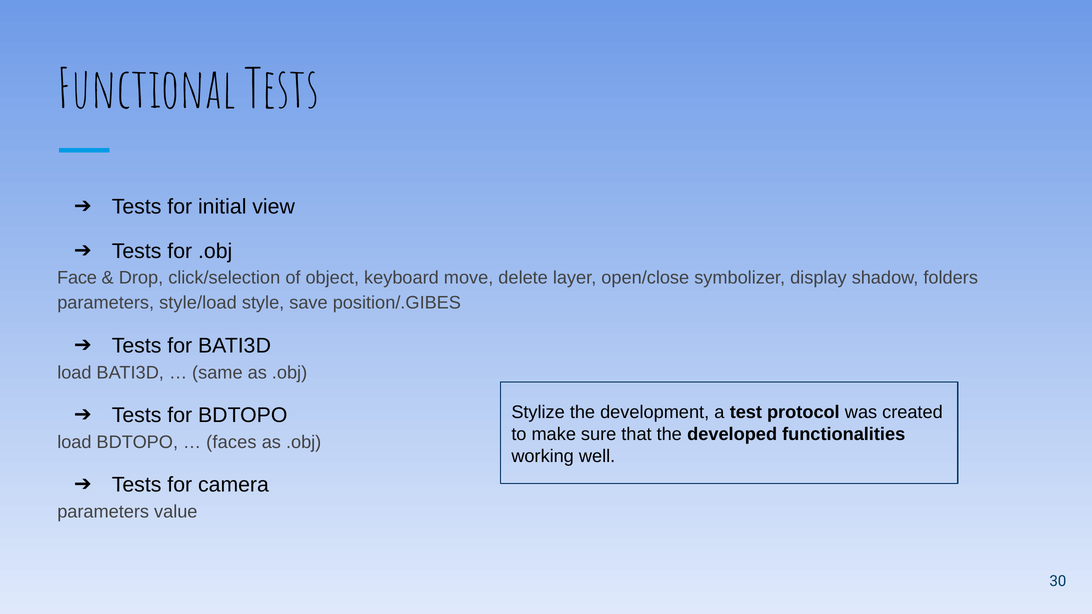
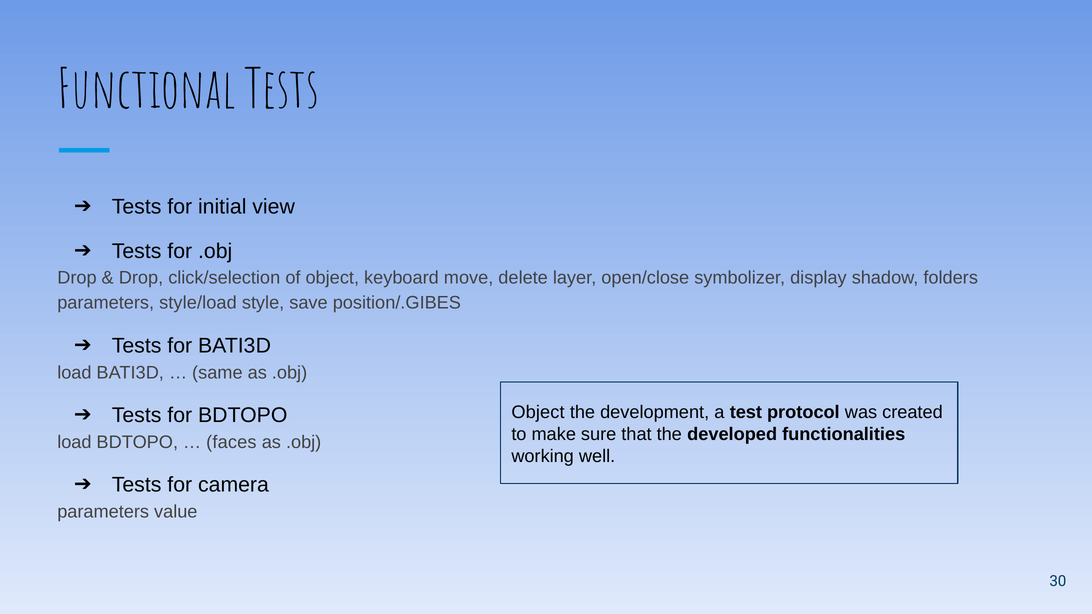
Face at (77, 278): Face -> Drop
Stylize at (538, 413): Stylize -> Object
